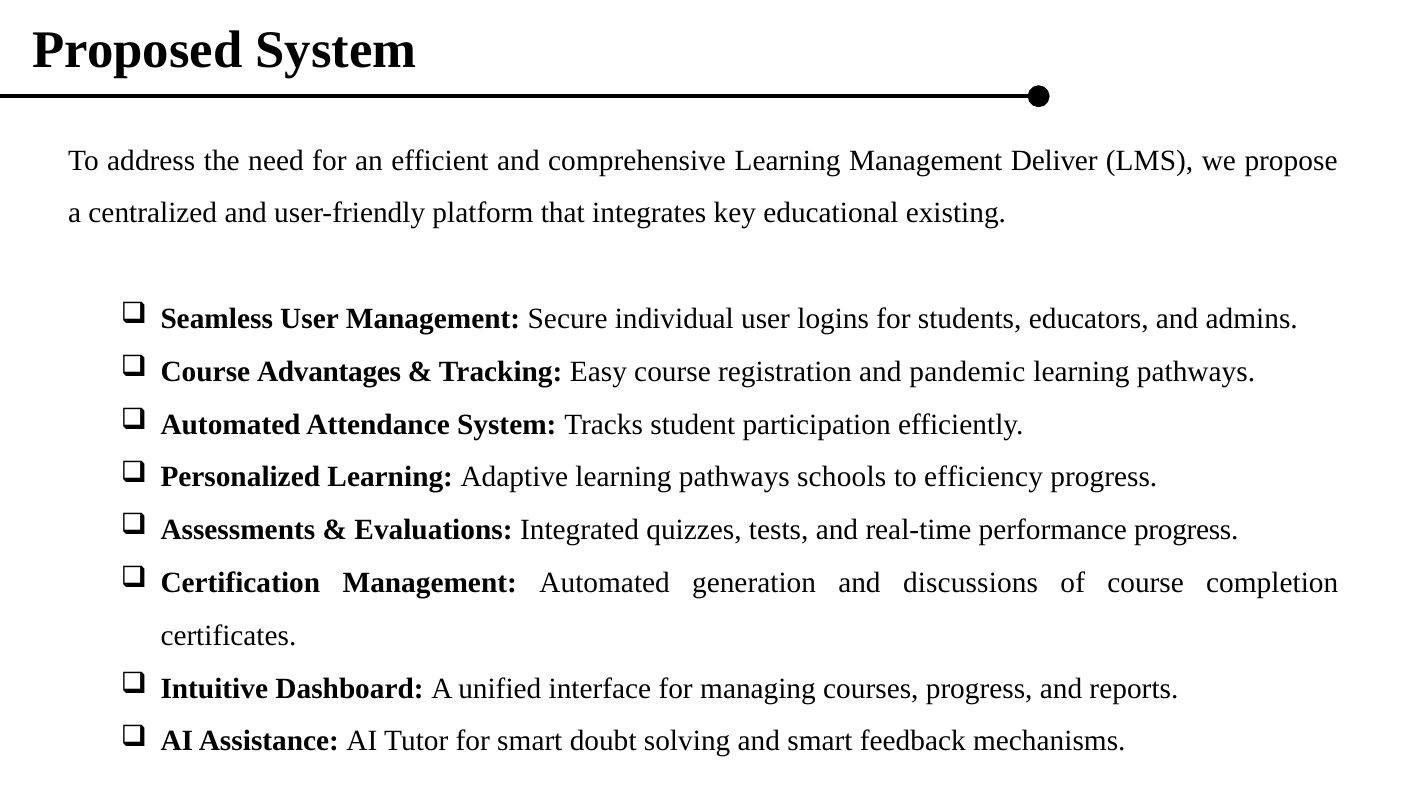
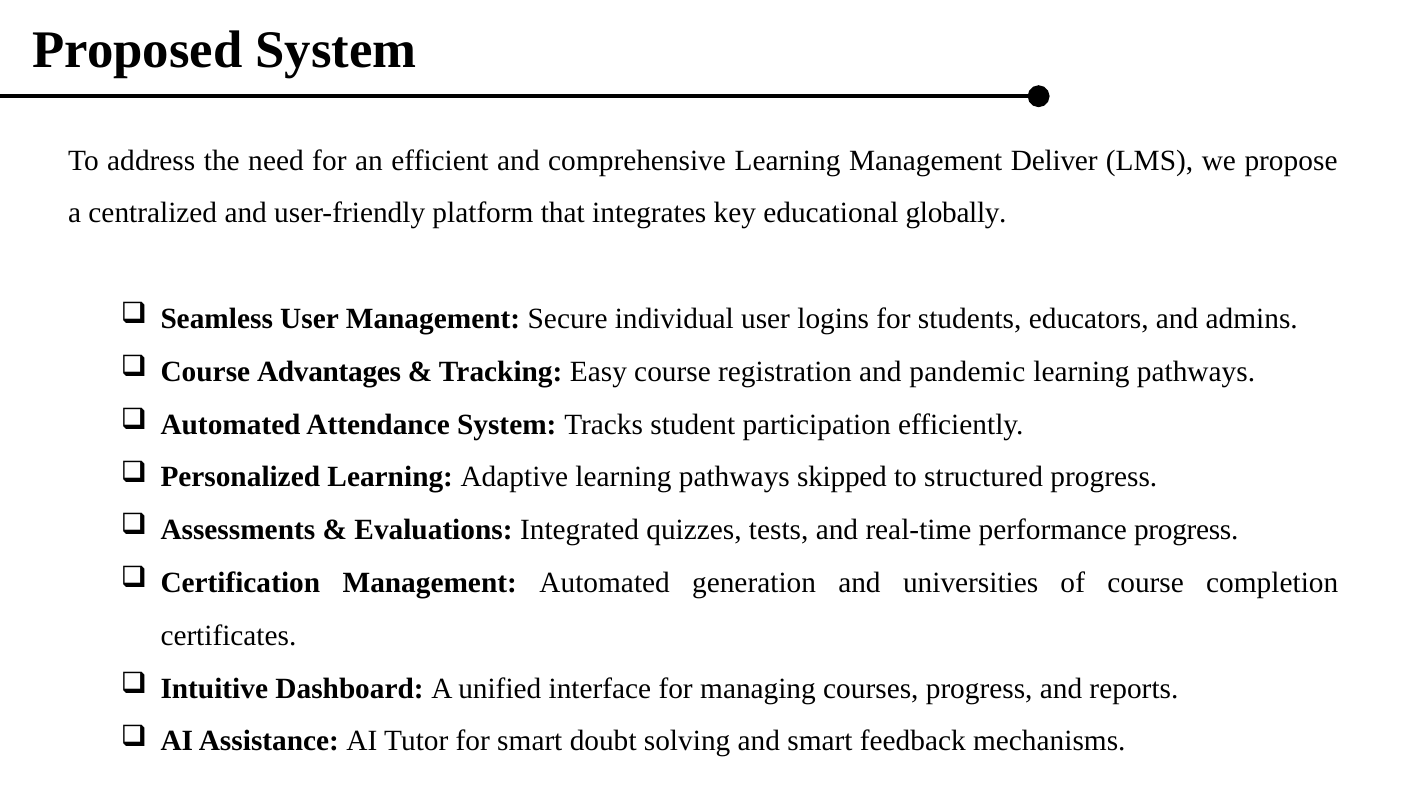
existing: existing -> globally
schools: schools -> skipped
efficiency: efficiency -> structured
discussions: discussions -> universities
